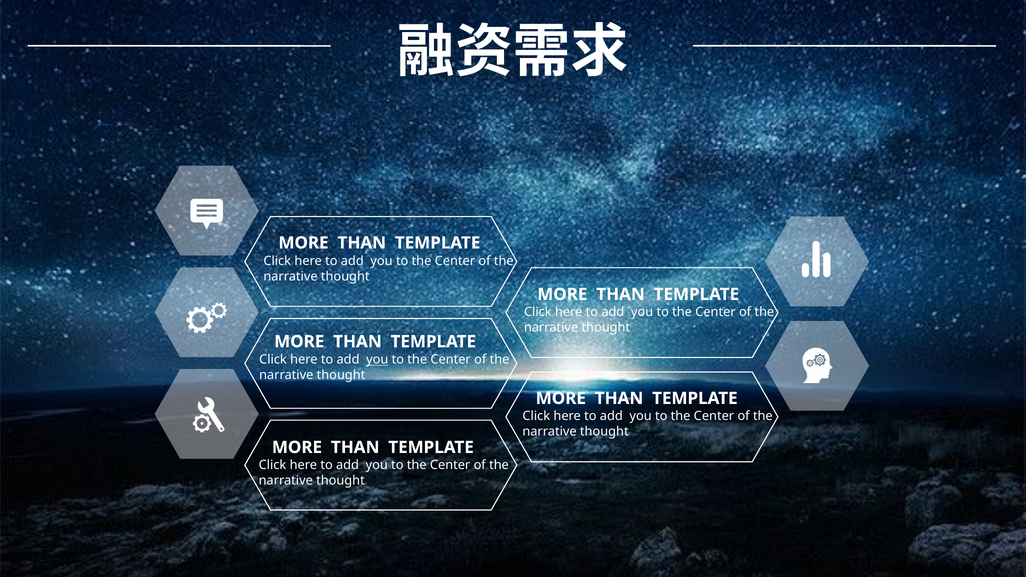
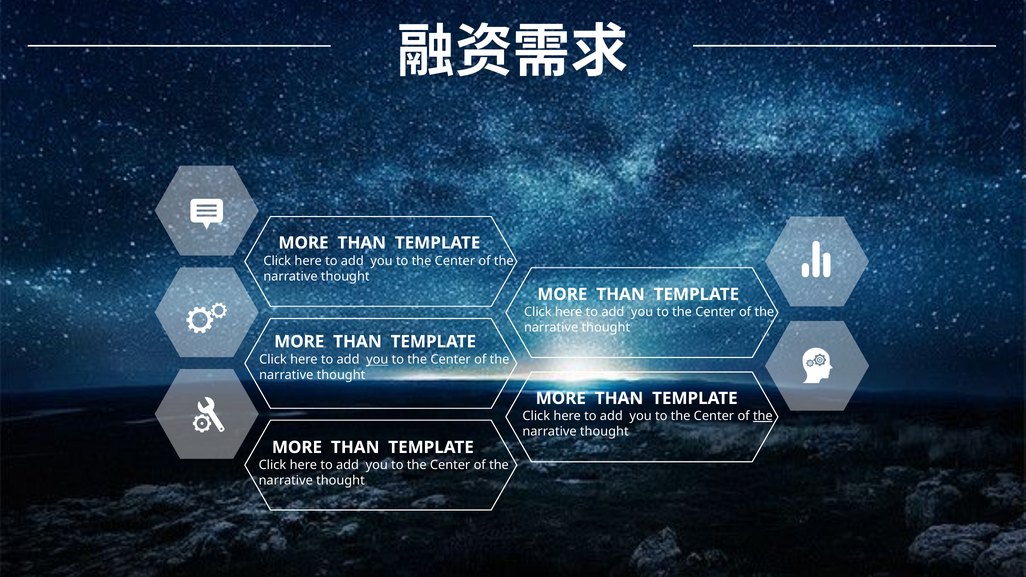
the at (763, 416) underline: none -> present
